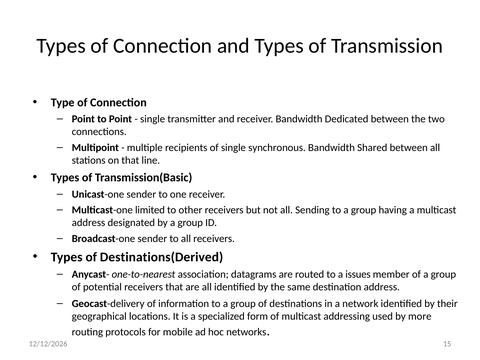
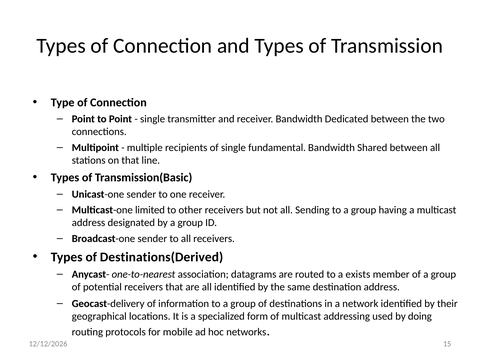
synchronous: synchronous -> fundamental
issues: issues -> exists
more: more -> doing
